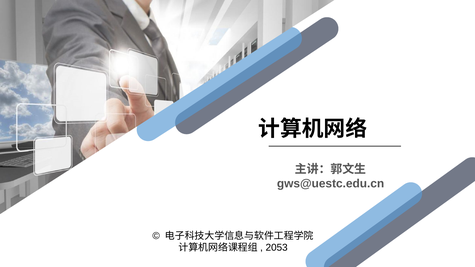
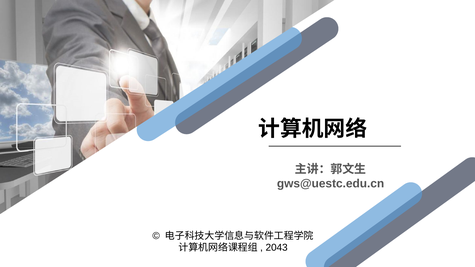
2053: 2053 -> 2043
